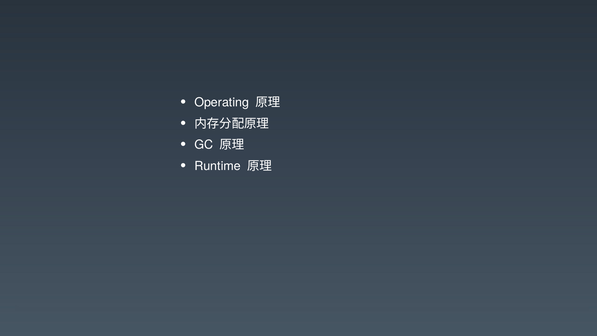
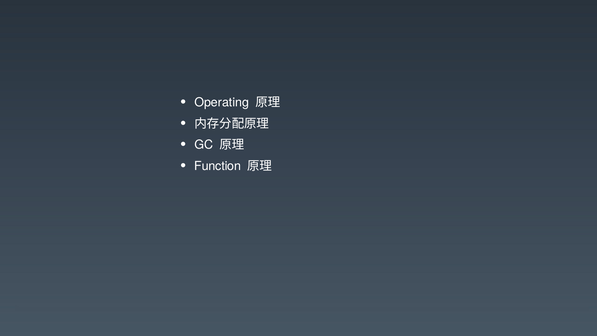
Runtime: Runtime -> Function
